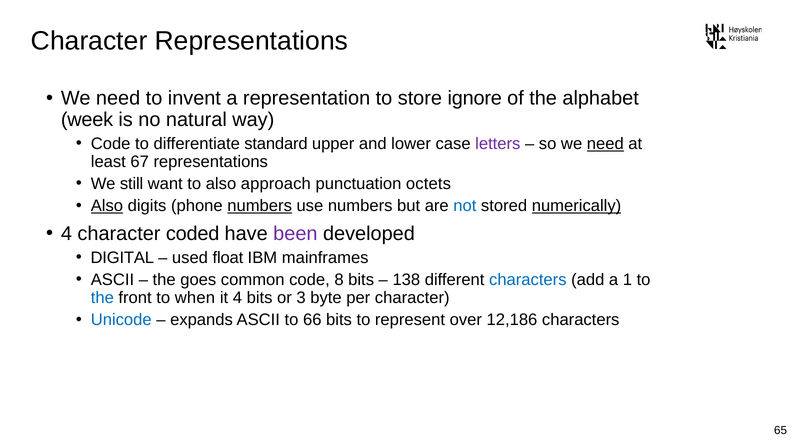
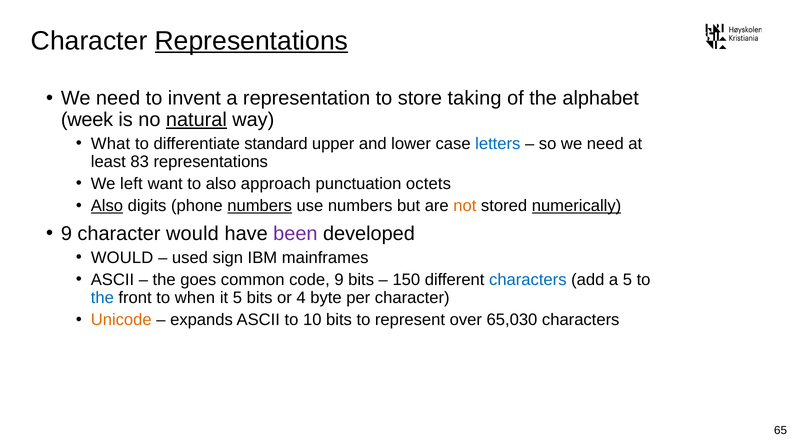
Representations at (251, 41) underline: none -> present
ignore: ignore -> taking
natural underline: none -> present
Code at (111, 144): Code -> What
letters colour: purple -> blue
need at (605, 144) underline: present -> none
67: 67 -> 83
still: still -> left
not colour: blue -> orange
4 at (67, 234): 4 -> 9
character coded: coded -> would
DIGITAL at (122, 257): DIGITAL -> WOULD
float: float -> sign
code 8: 8 -> 9
138: 138 -> 150
a 1: 1 -> 5
it 4: 4 -> 5
3: 3 -> 4
Unicode colour: blue -> orange
66: 66 -> 10
12,186: 12,186 -> 65,030
